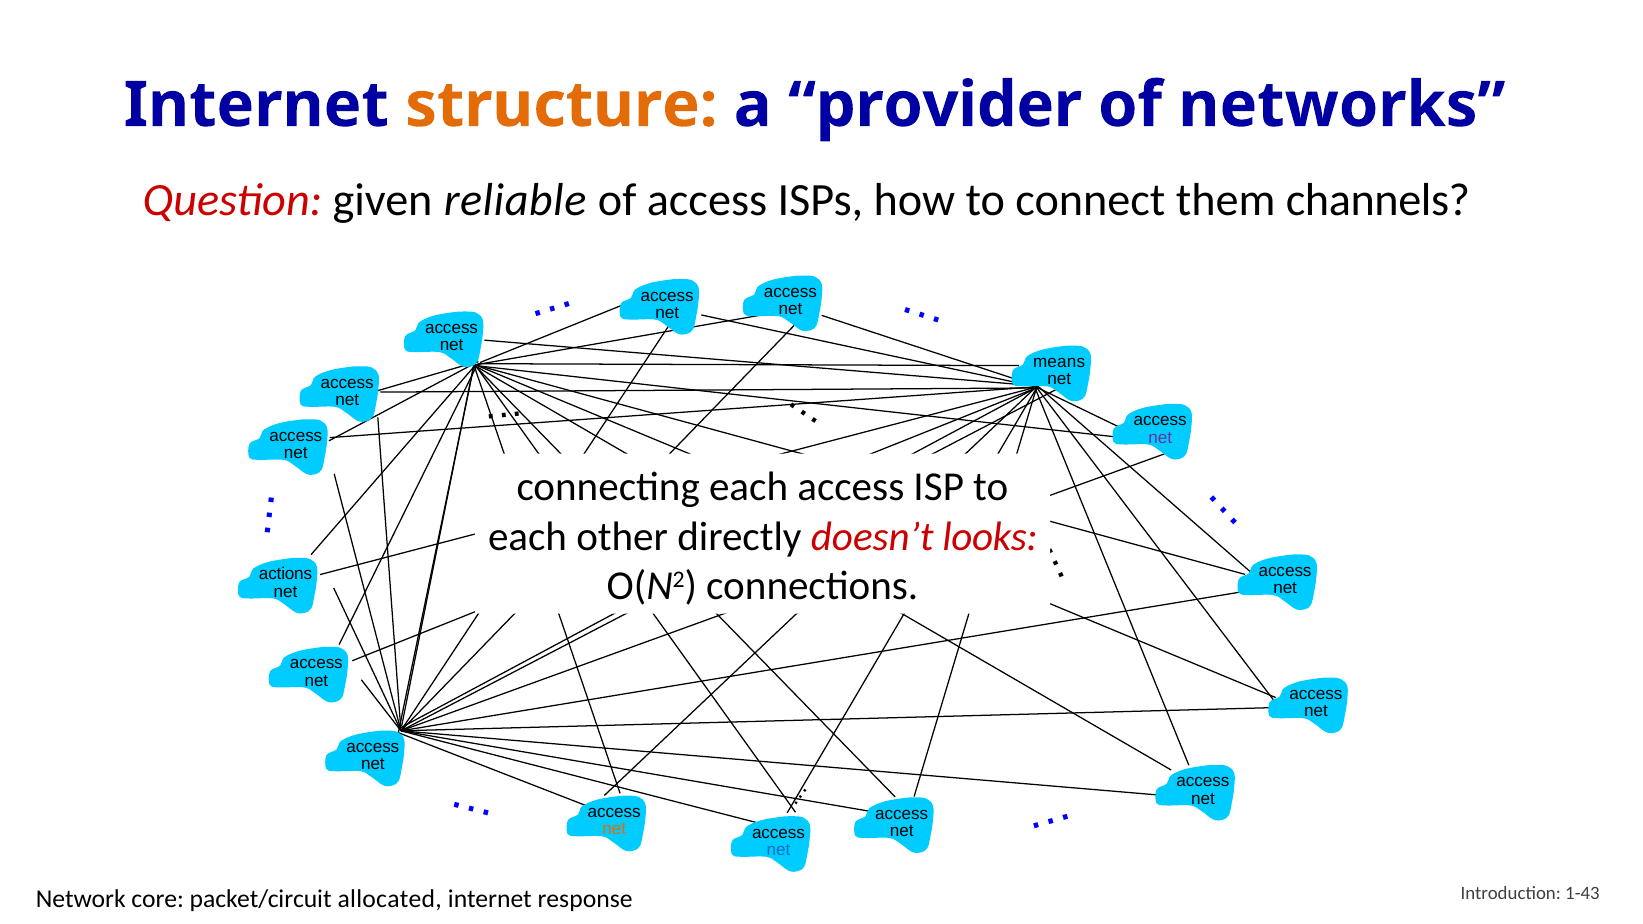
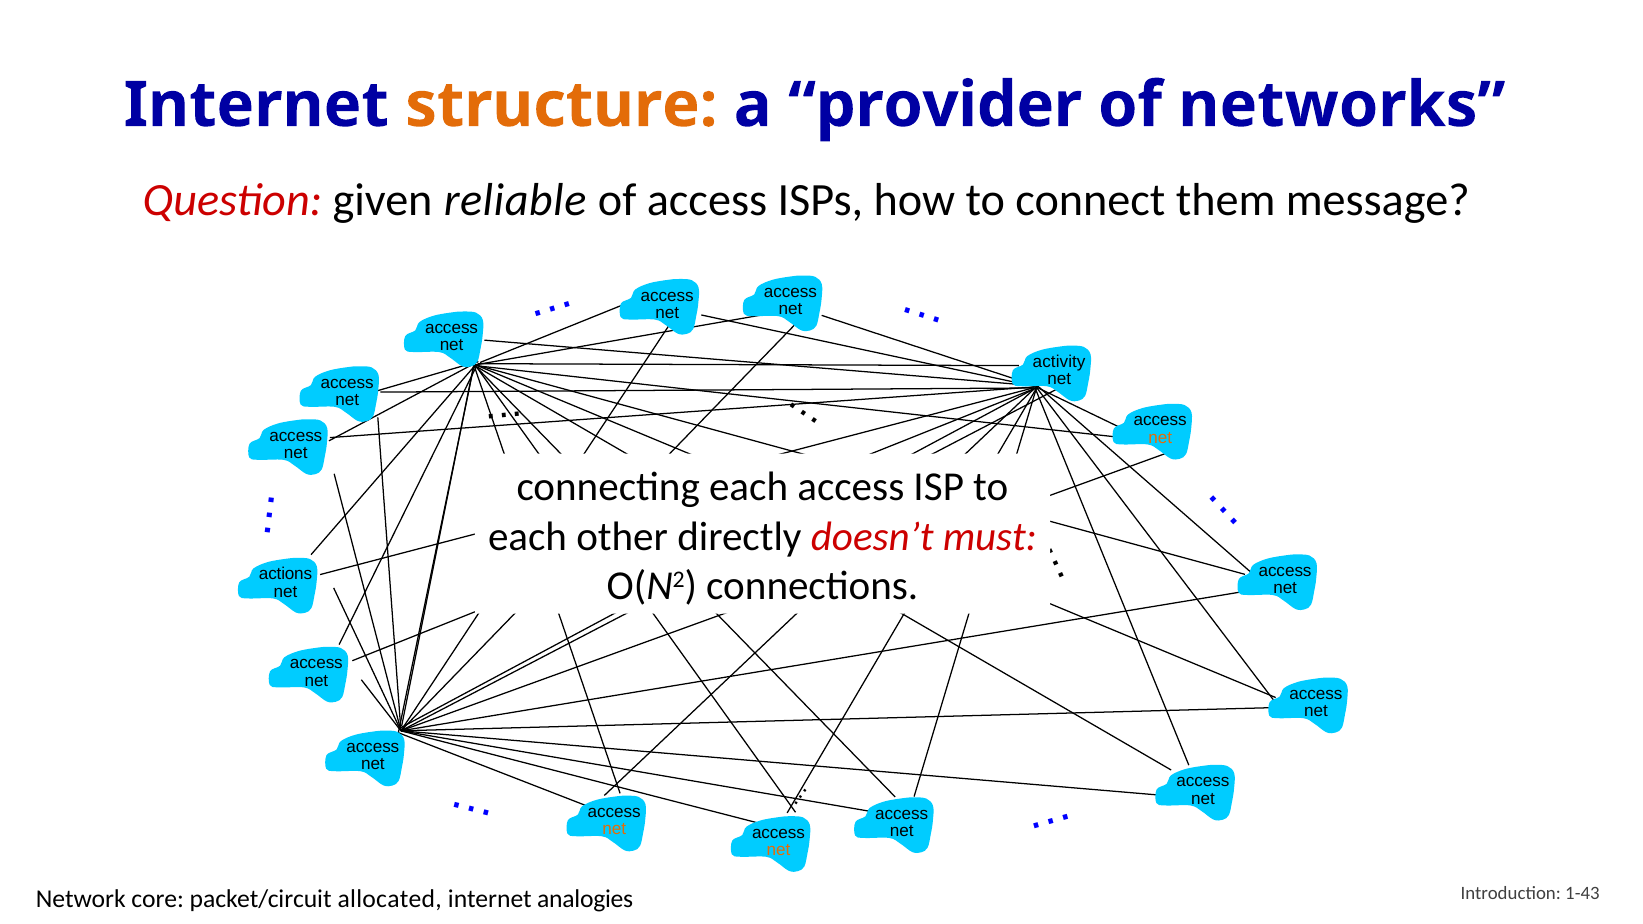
channels: channels -> message
means: means -> activity
net at (1160, 438) colour: purple -> orange
looks: looks -> must
net at (779, 850) colour: blue -> orange
response: response -> analogies
